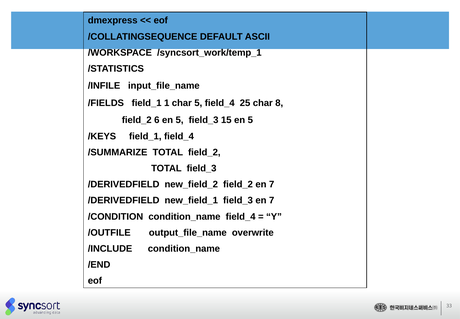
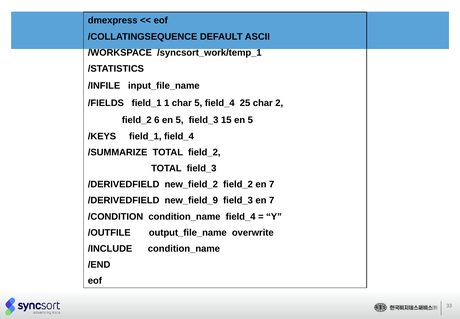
8: 8 -> 2
new_field_1: new_field_1 -> new_field_9
